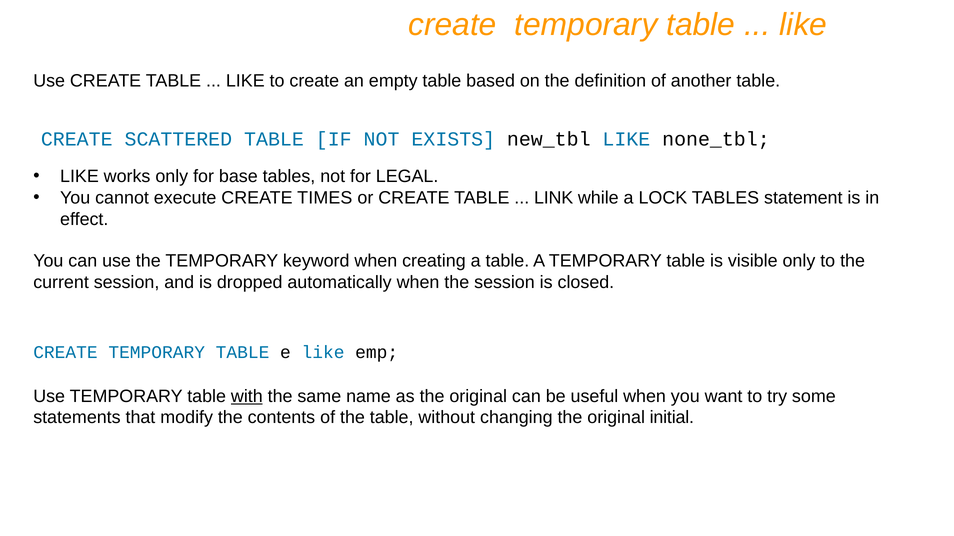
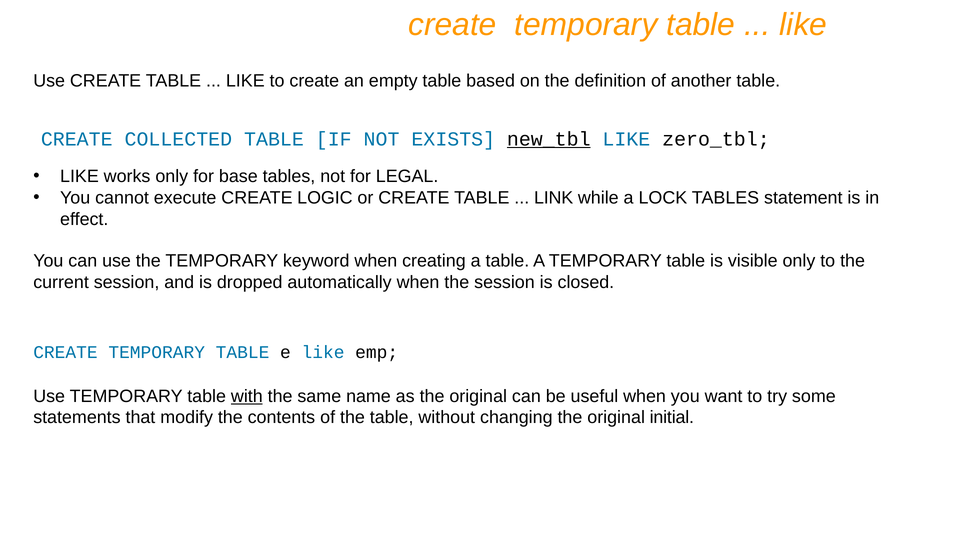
SCATTERED: SCATTERED -> COLLECTED
new_tbl underline: none -> present
none_tbl: none_tbl -> zero_tbl
TIMES: TIMES -> LOGIC
